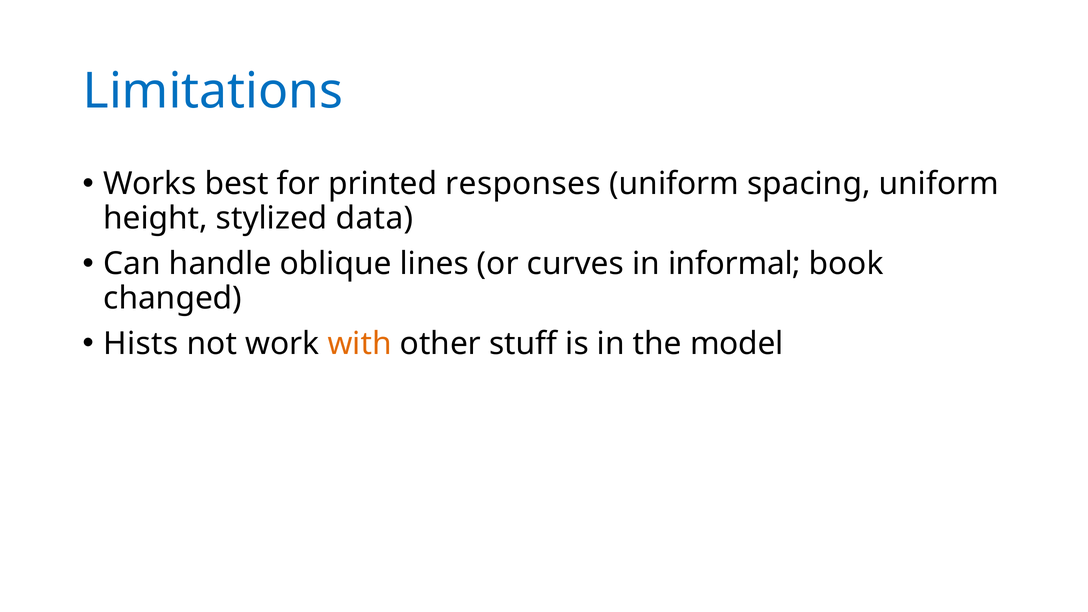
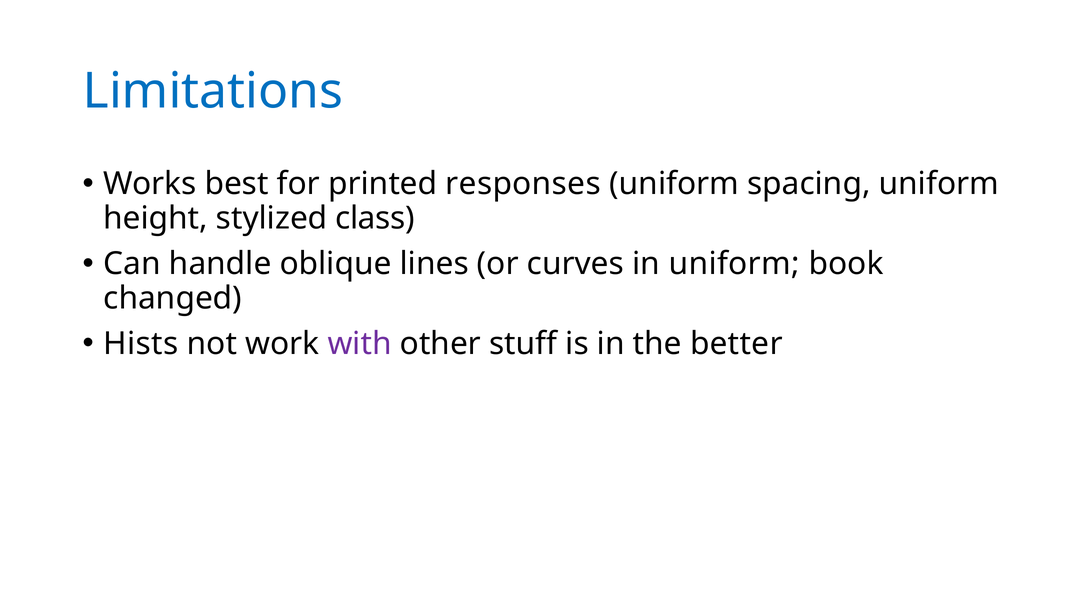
data: data -> class
in informal: informal -> uniform
with colour: orange -> purple
model: model -> better
